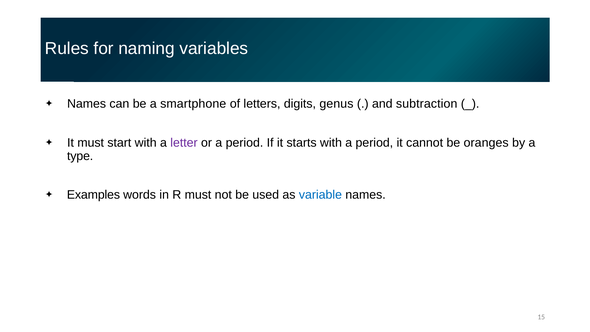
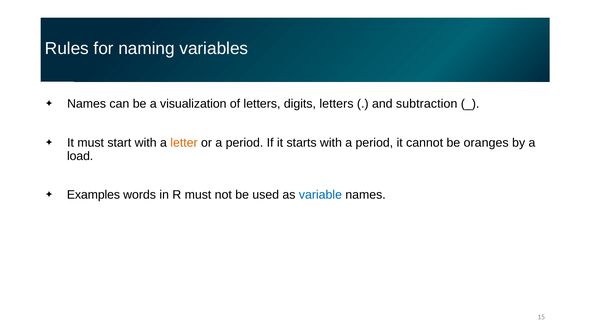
smartphone: smartphone -> visualization
digits genus: genus -> letters
letter colour: purple -> orange
type: type -> load
